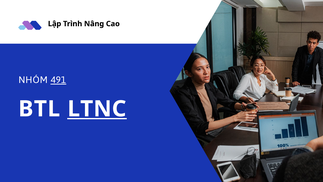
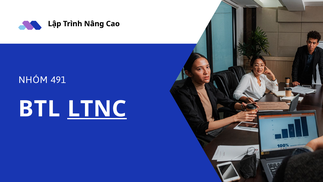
491 underline: present -> none
